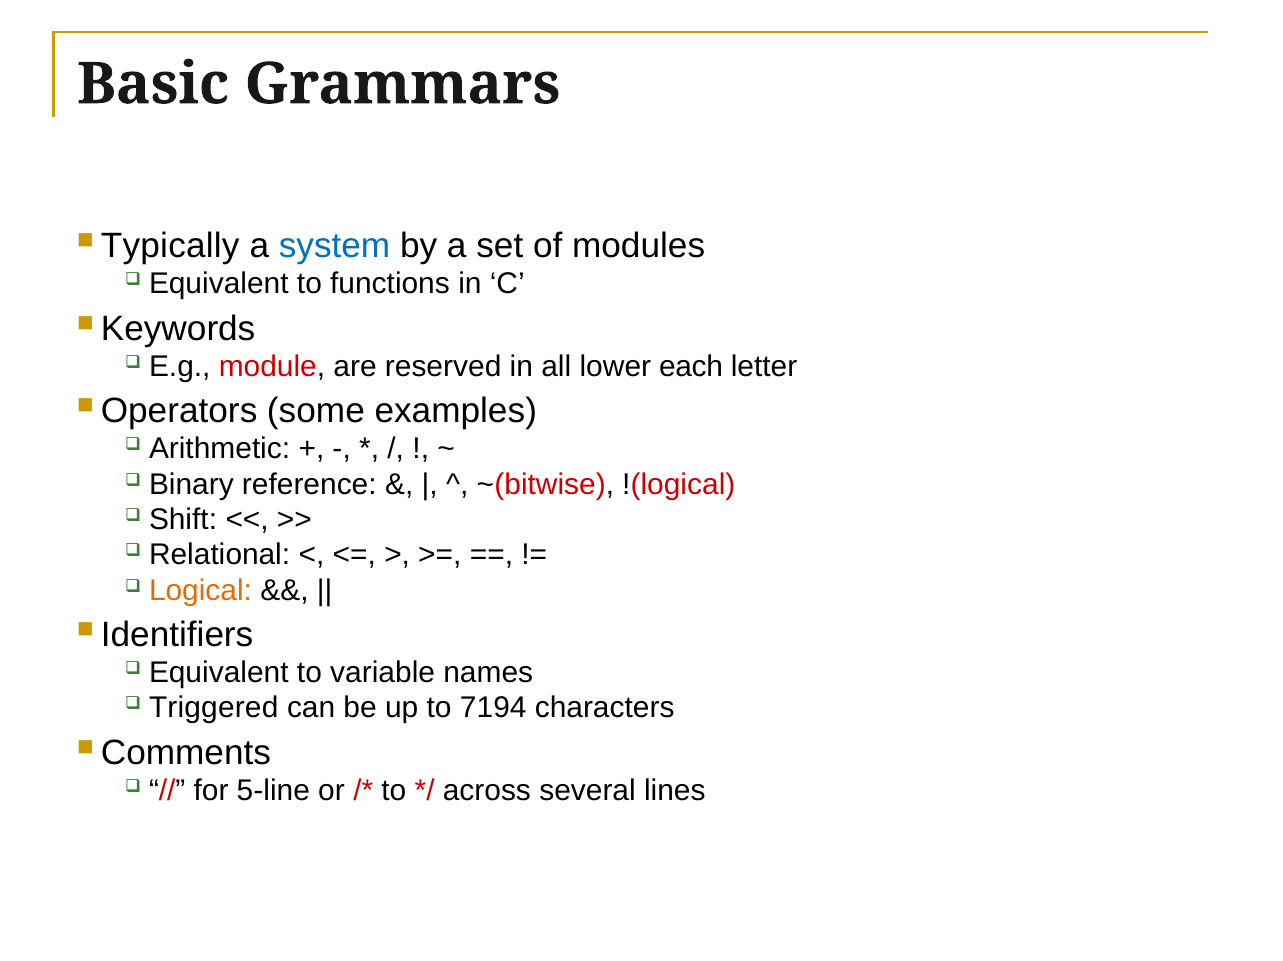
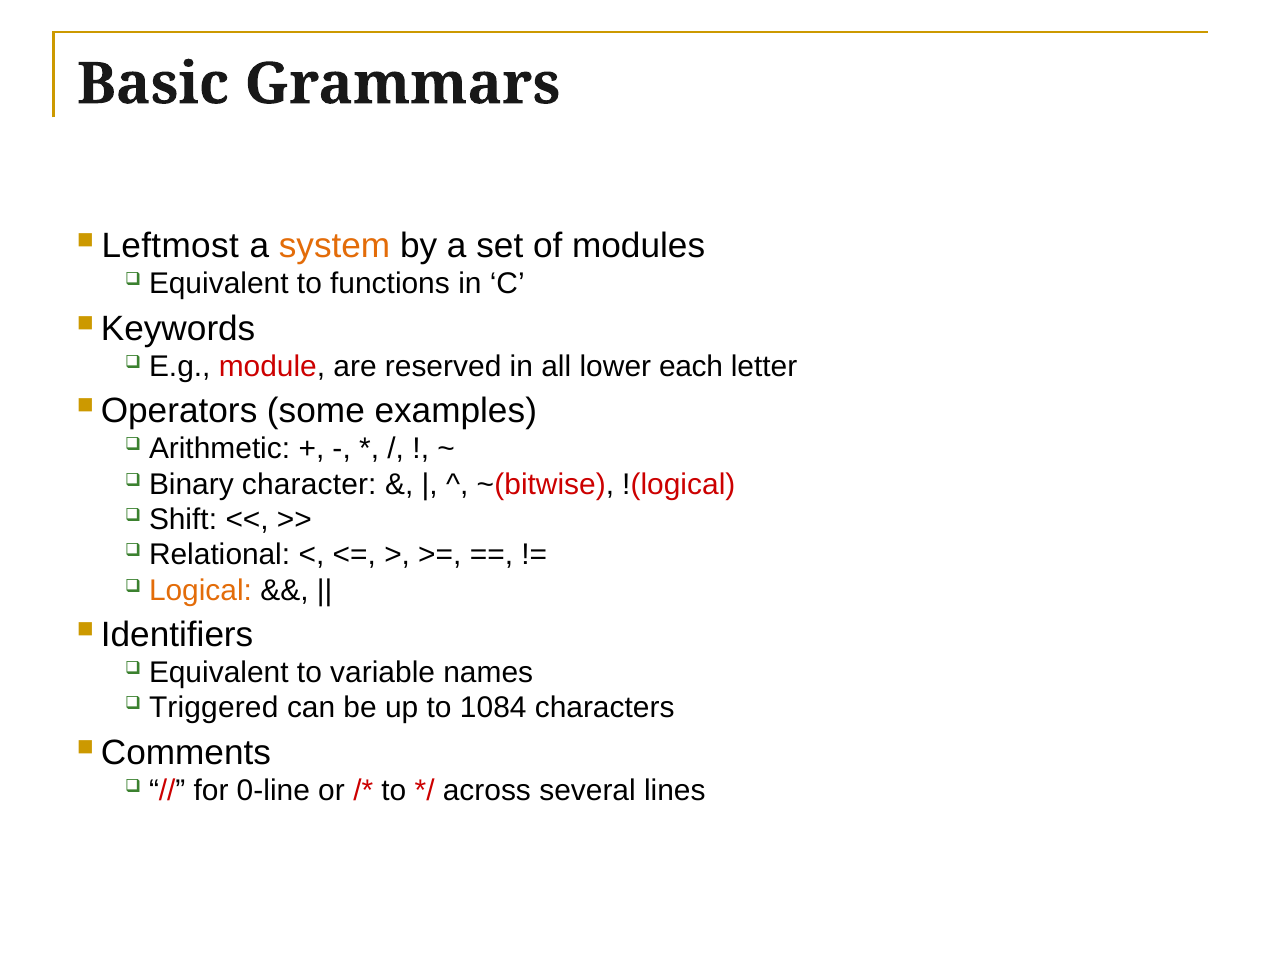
Typically: Typically -> Leftmost
system colour: blue -> orange
reference: reference -> character
7194: 7194 -> 1084
5-line: 5-line -> 0-line
